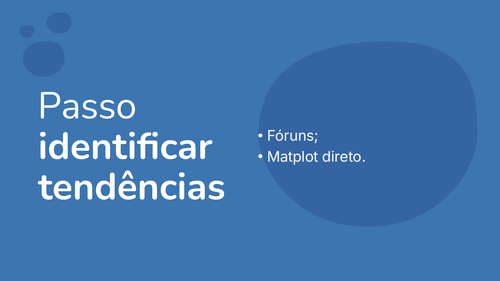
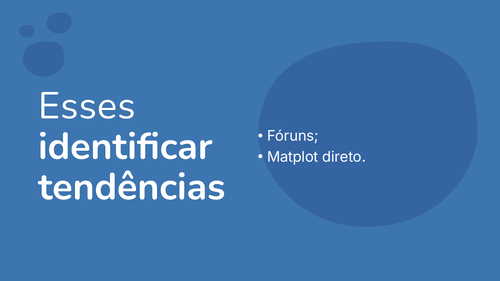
Passo: Passo -> Esses
